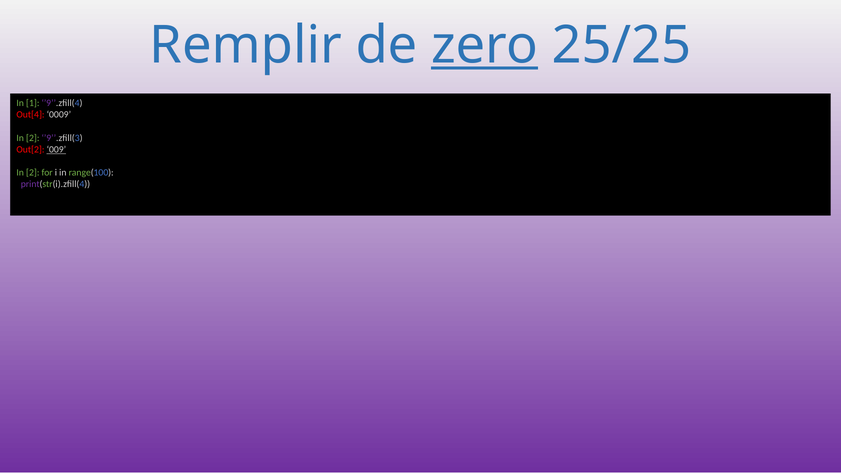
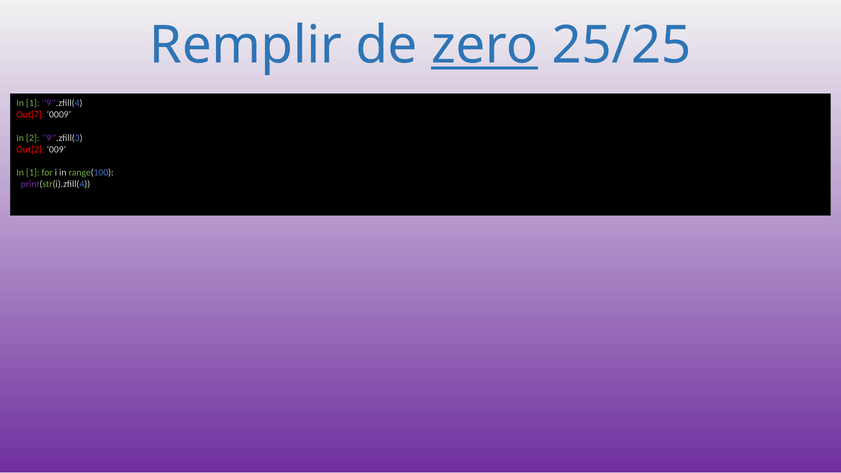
Out[4: Out[4 -> Out[7
009 underline: present -> none
2 at (33, 173): 2 -> 1
